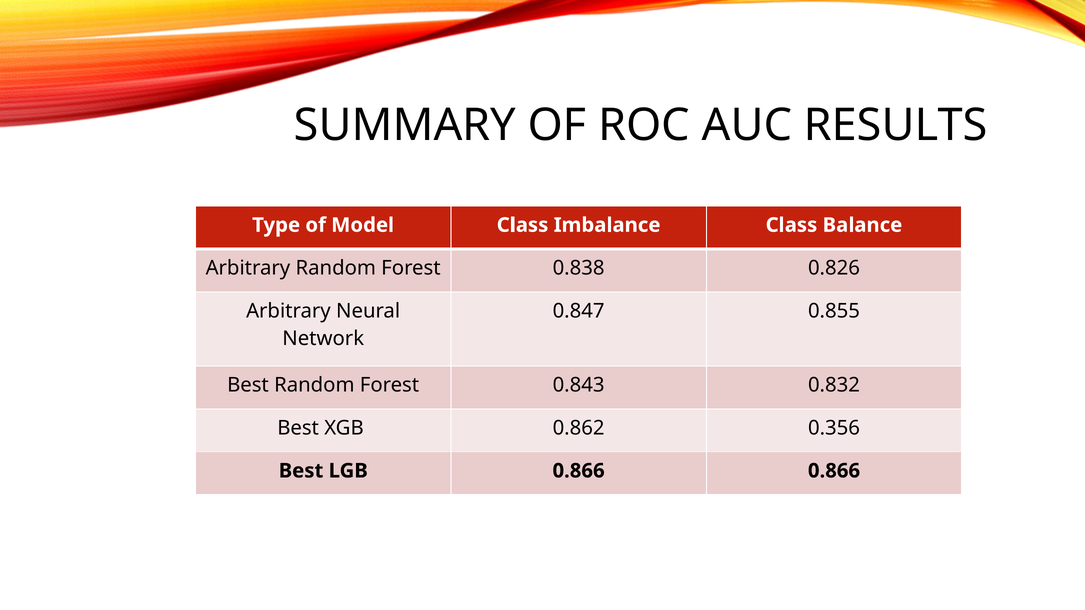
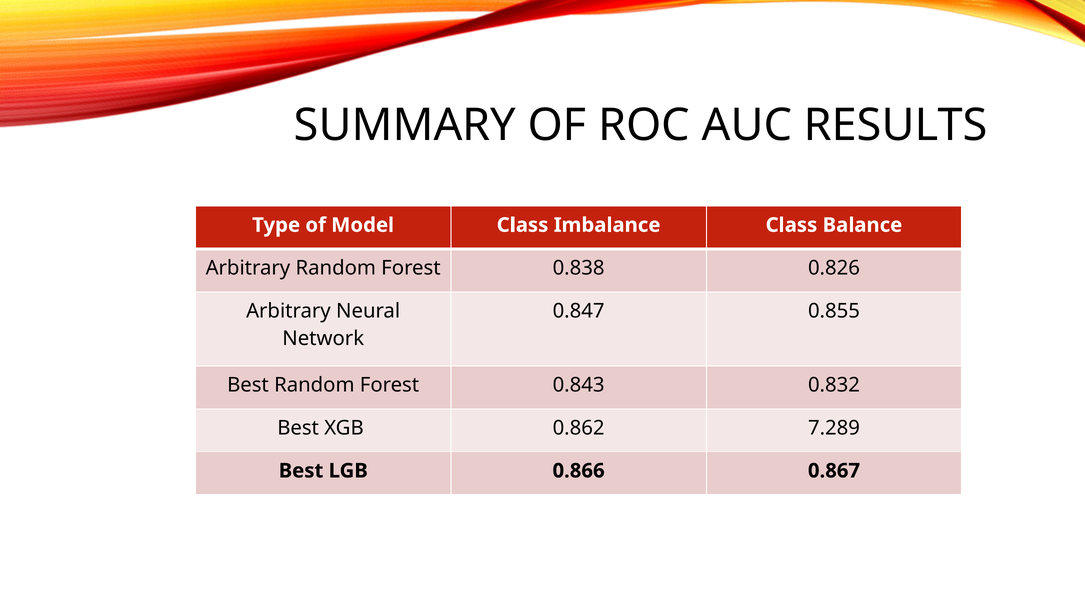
0.356: 0.356 -> 7.289
0.866 0.866: 0.866 -> 0.867
